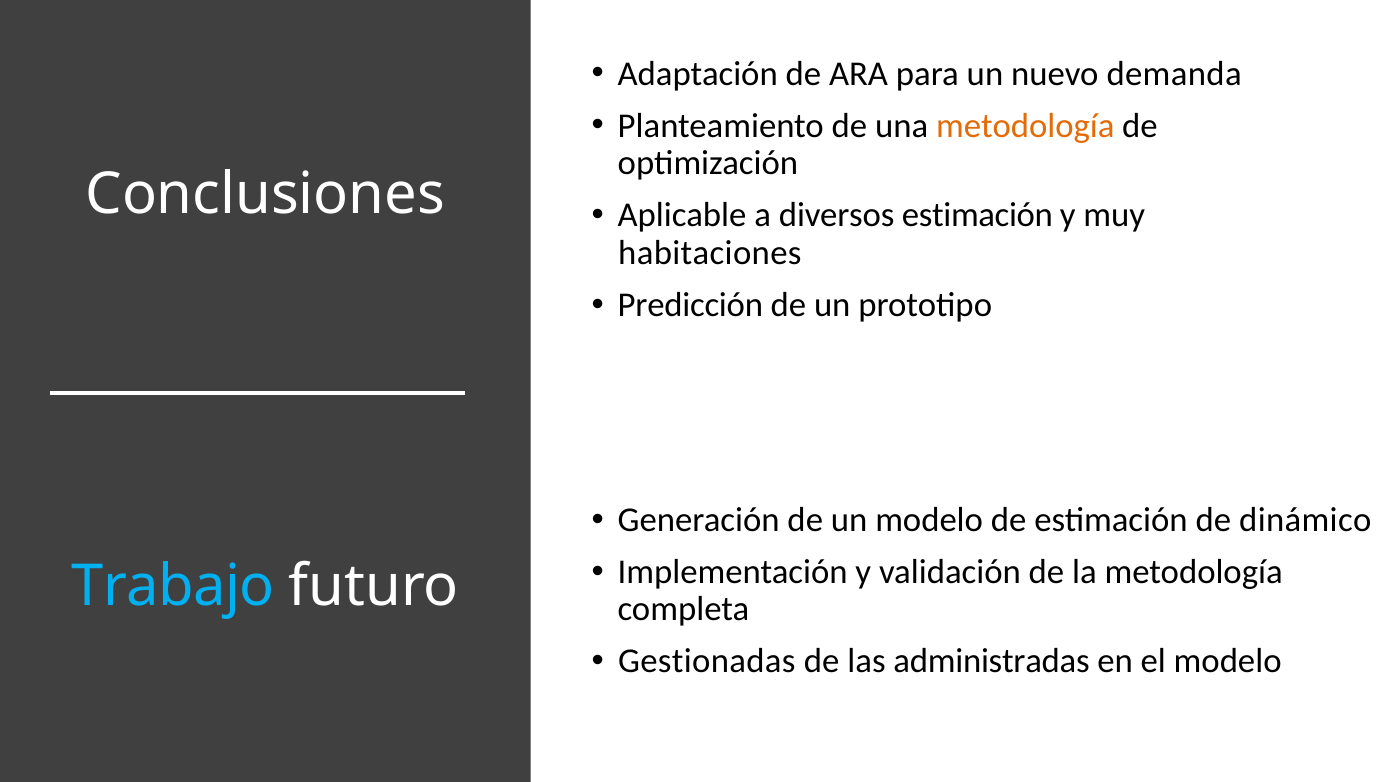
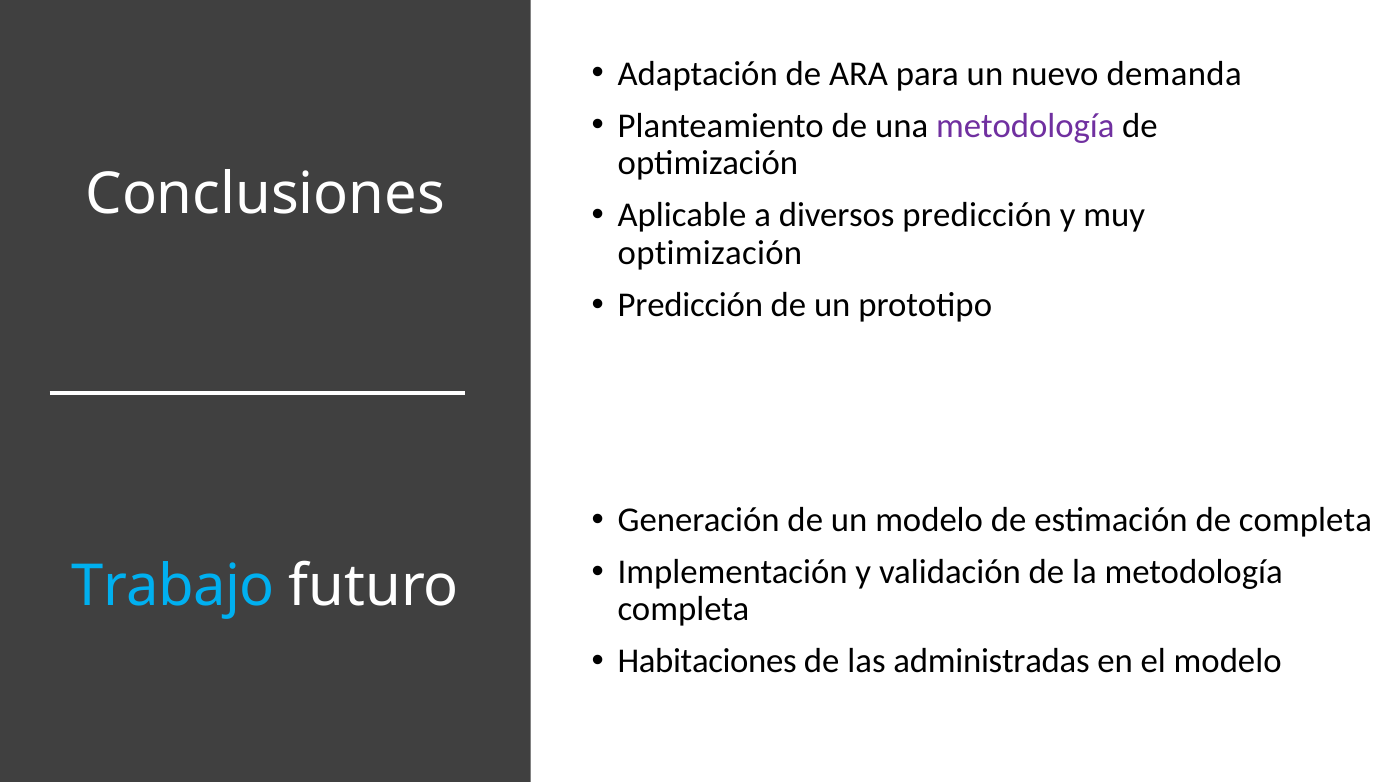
metodología at (1025, 126) colour: orange -> purple
diversos estimación: estimación -> predicción
habitaciones at (710, 253): habitaciones -> optimización
de dinámico: dinámico -> completa
Gestionadas: Gestionadas -> Habitaciones
